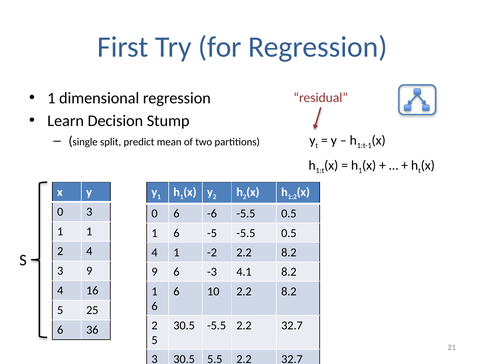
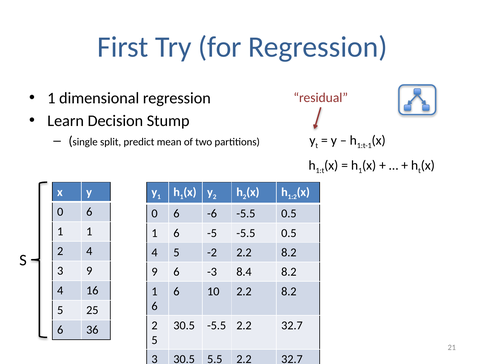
3 at (89, 212): 3 -> 6
4 1: 1 -> 5
4.1: 4.1 -> 8.4
